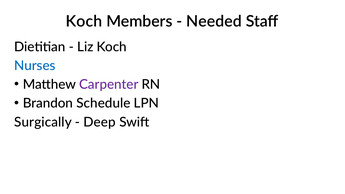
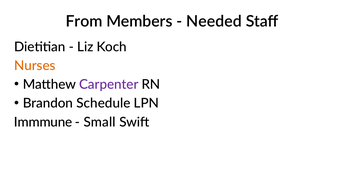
Koch at (84, 21): Koch -> From
Nurses colour: blue -> orange
Surgically: Surgically -> Immmune
Deep: Deep -> Small
